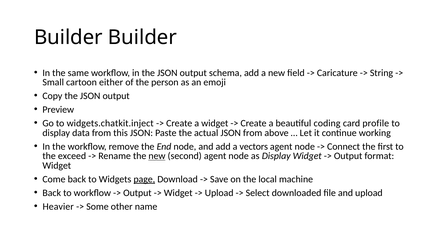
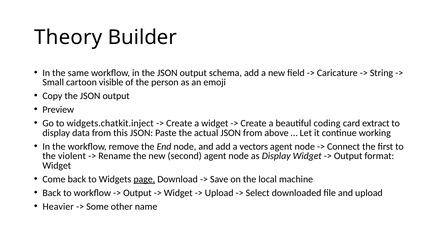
Builder at (68, 38): Builder -> Theory
either: either -> visible
profile: profile -> extract
exceed: exceed -> violent
new at (157, 156) underline: present -> none
